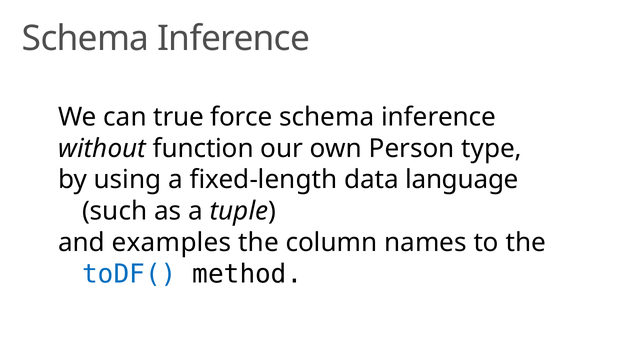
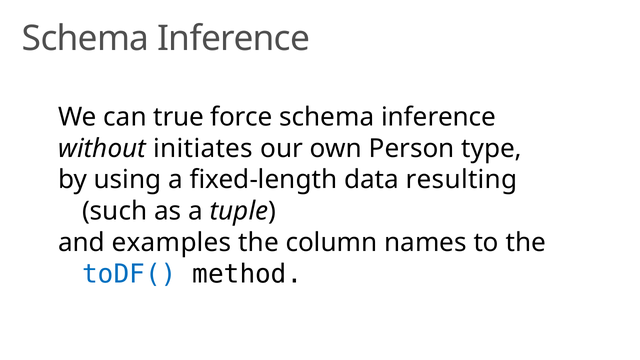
function: function -> initiates
language: language -> resulting
